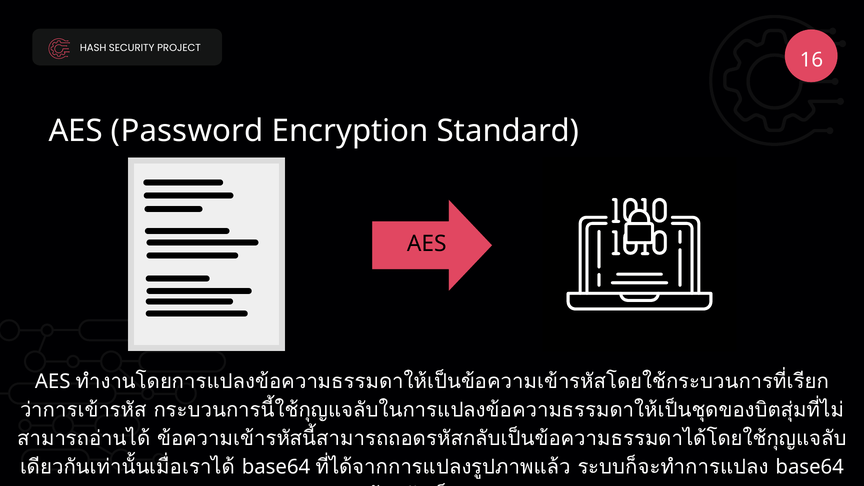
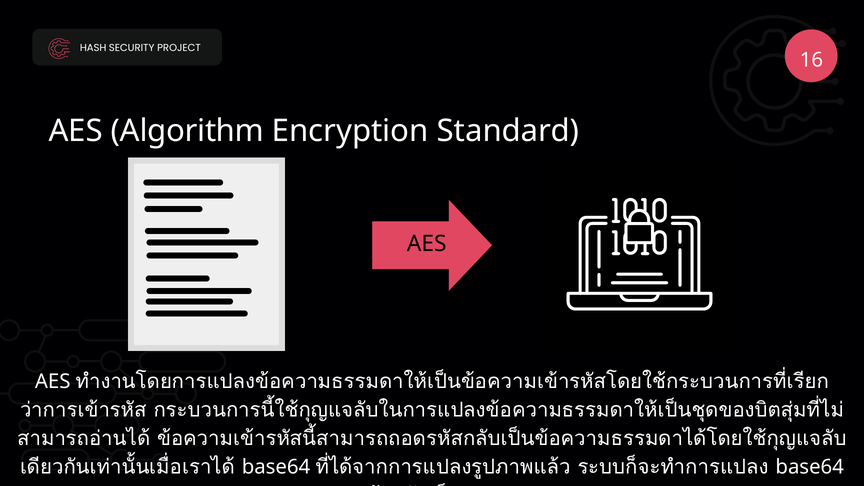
Password: Password -> Algorithm
